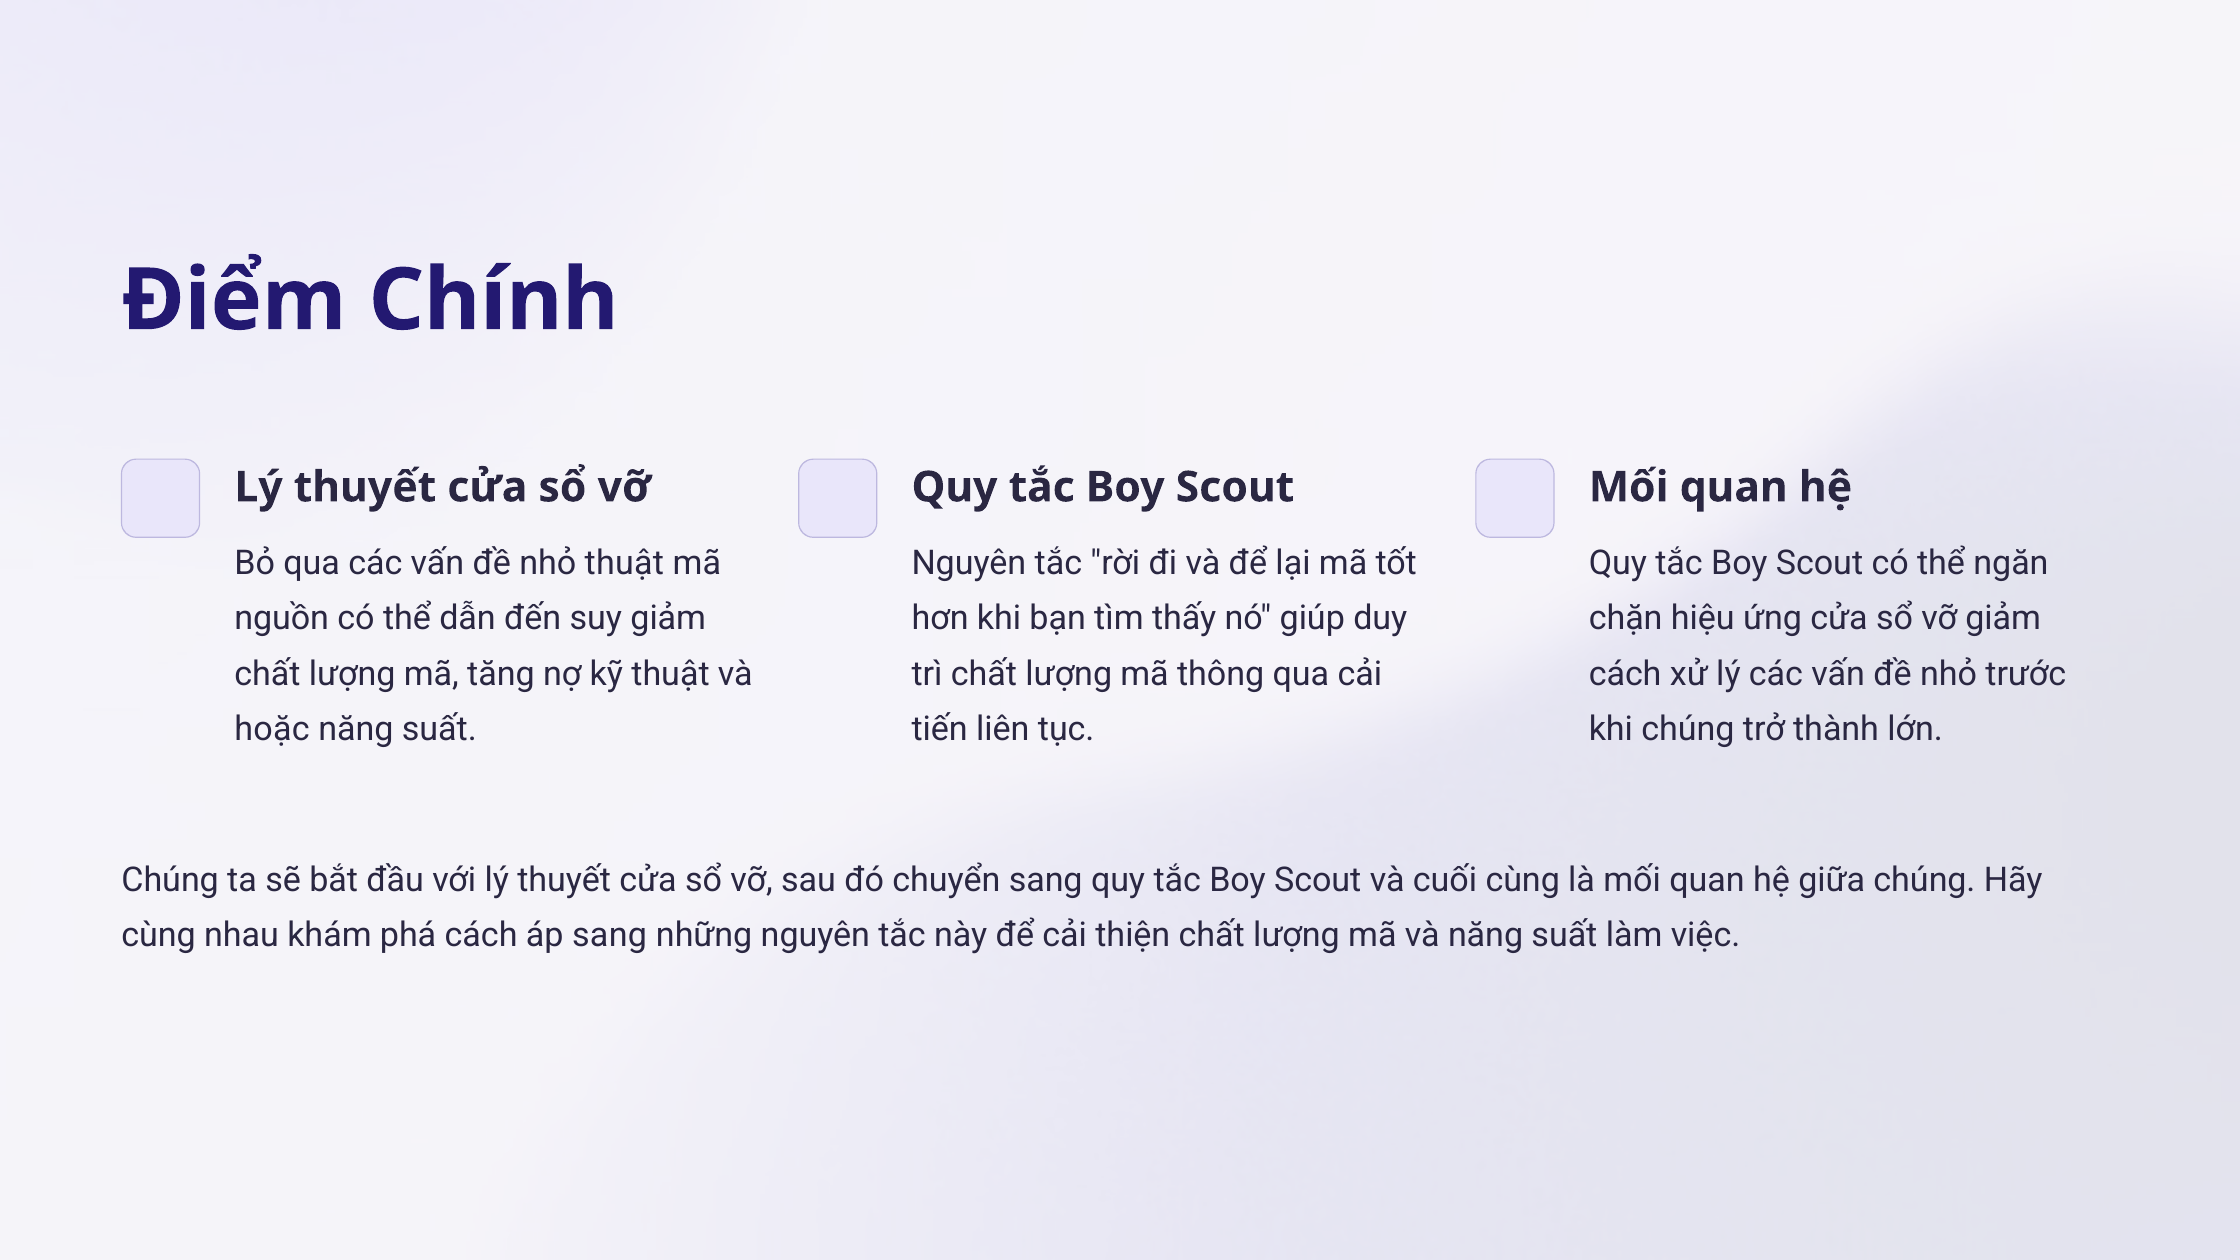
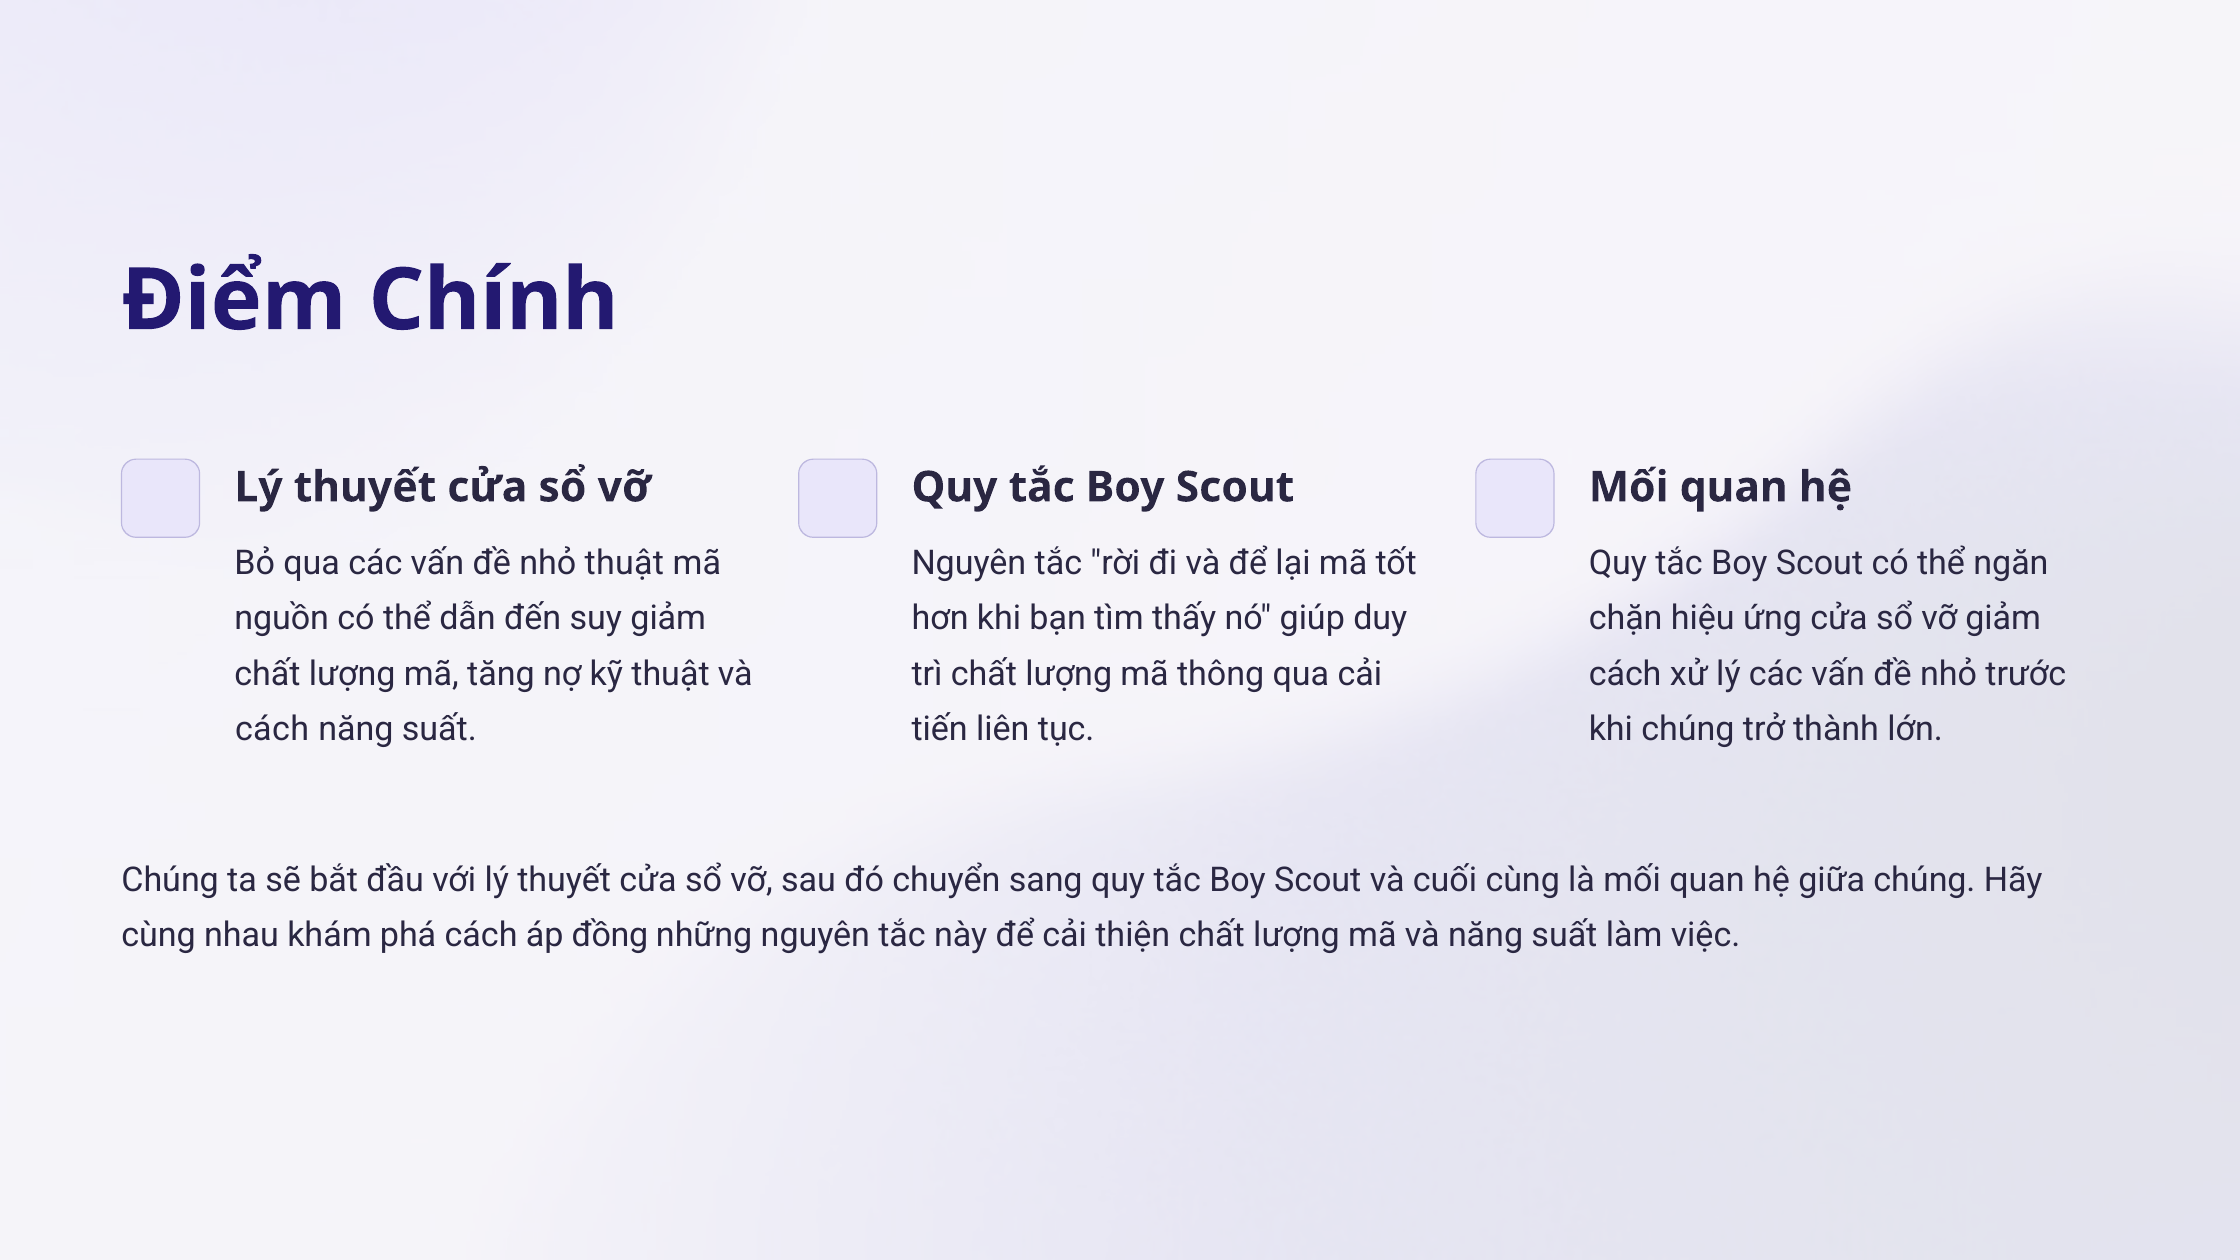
hoặc at (272, 729): hoặc -> cách
áp sang: sang -> đồng
